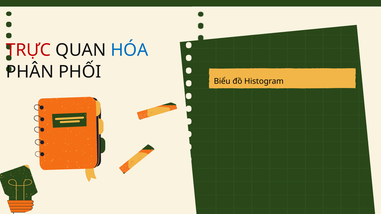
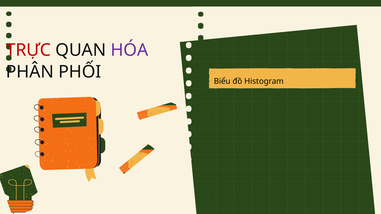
HÓA colour: blue -> purple
